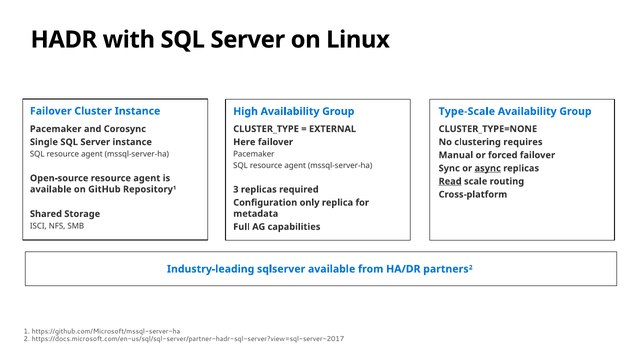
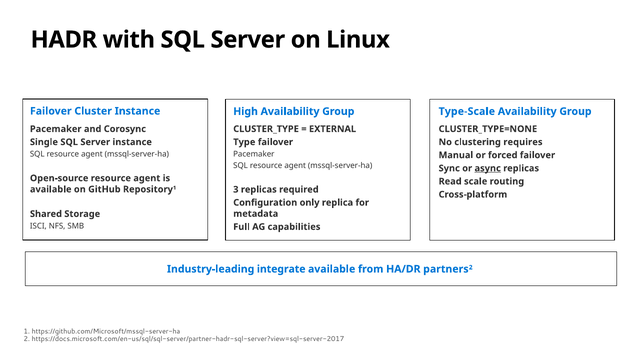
Here: Here -> Type
Read underline: present -> none
sqlserver: sqlserver -> integrate
